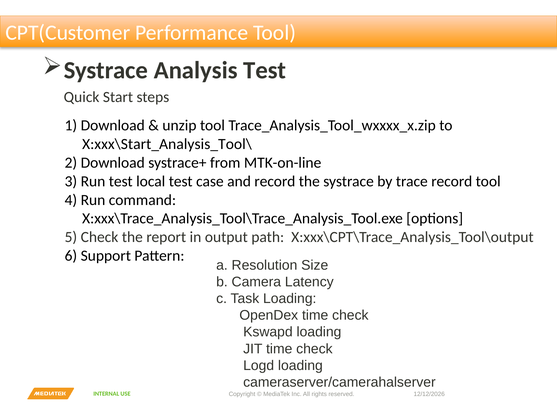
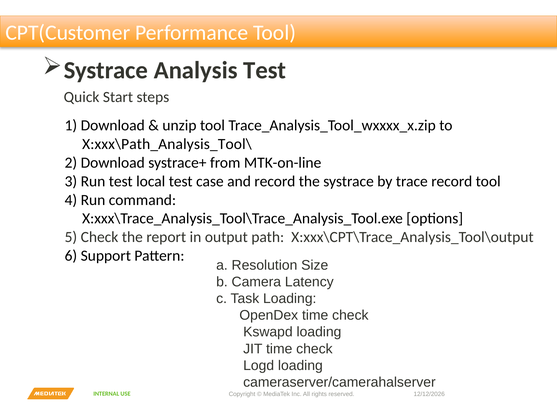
X:xxx\Start_Analysis_Tool\: X:xxx\Start_Analysis_Tool\ -> X:xxx\Path_Analysis_Tool\
